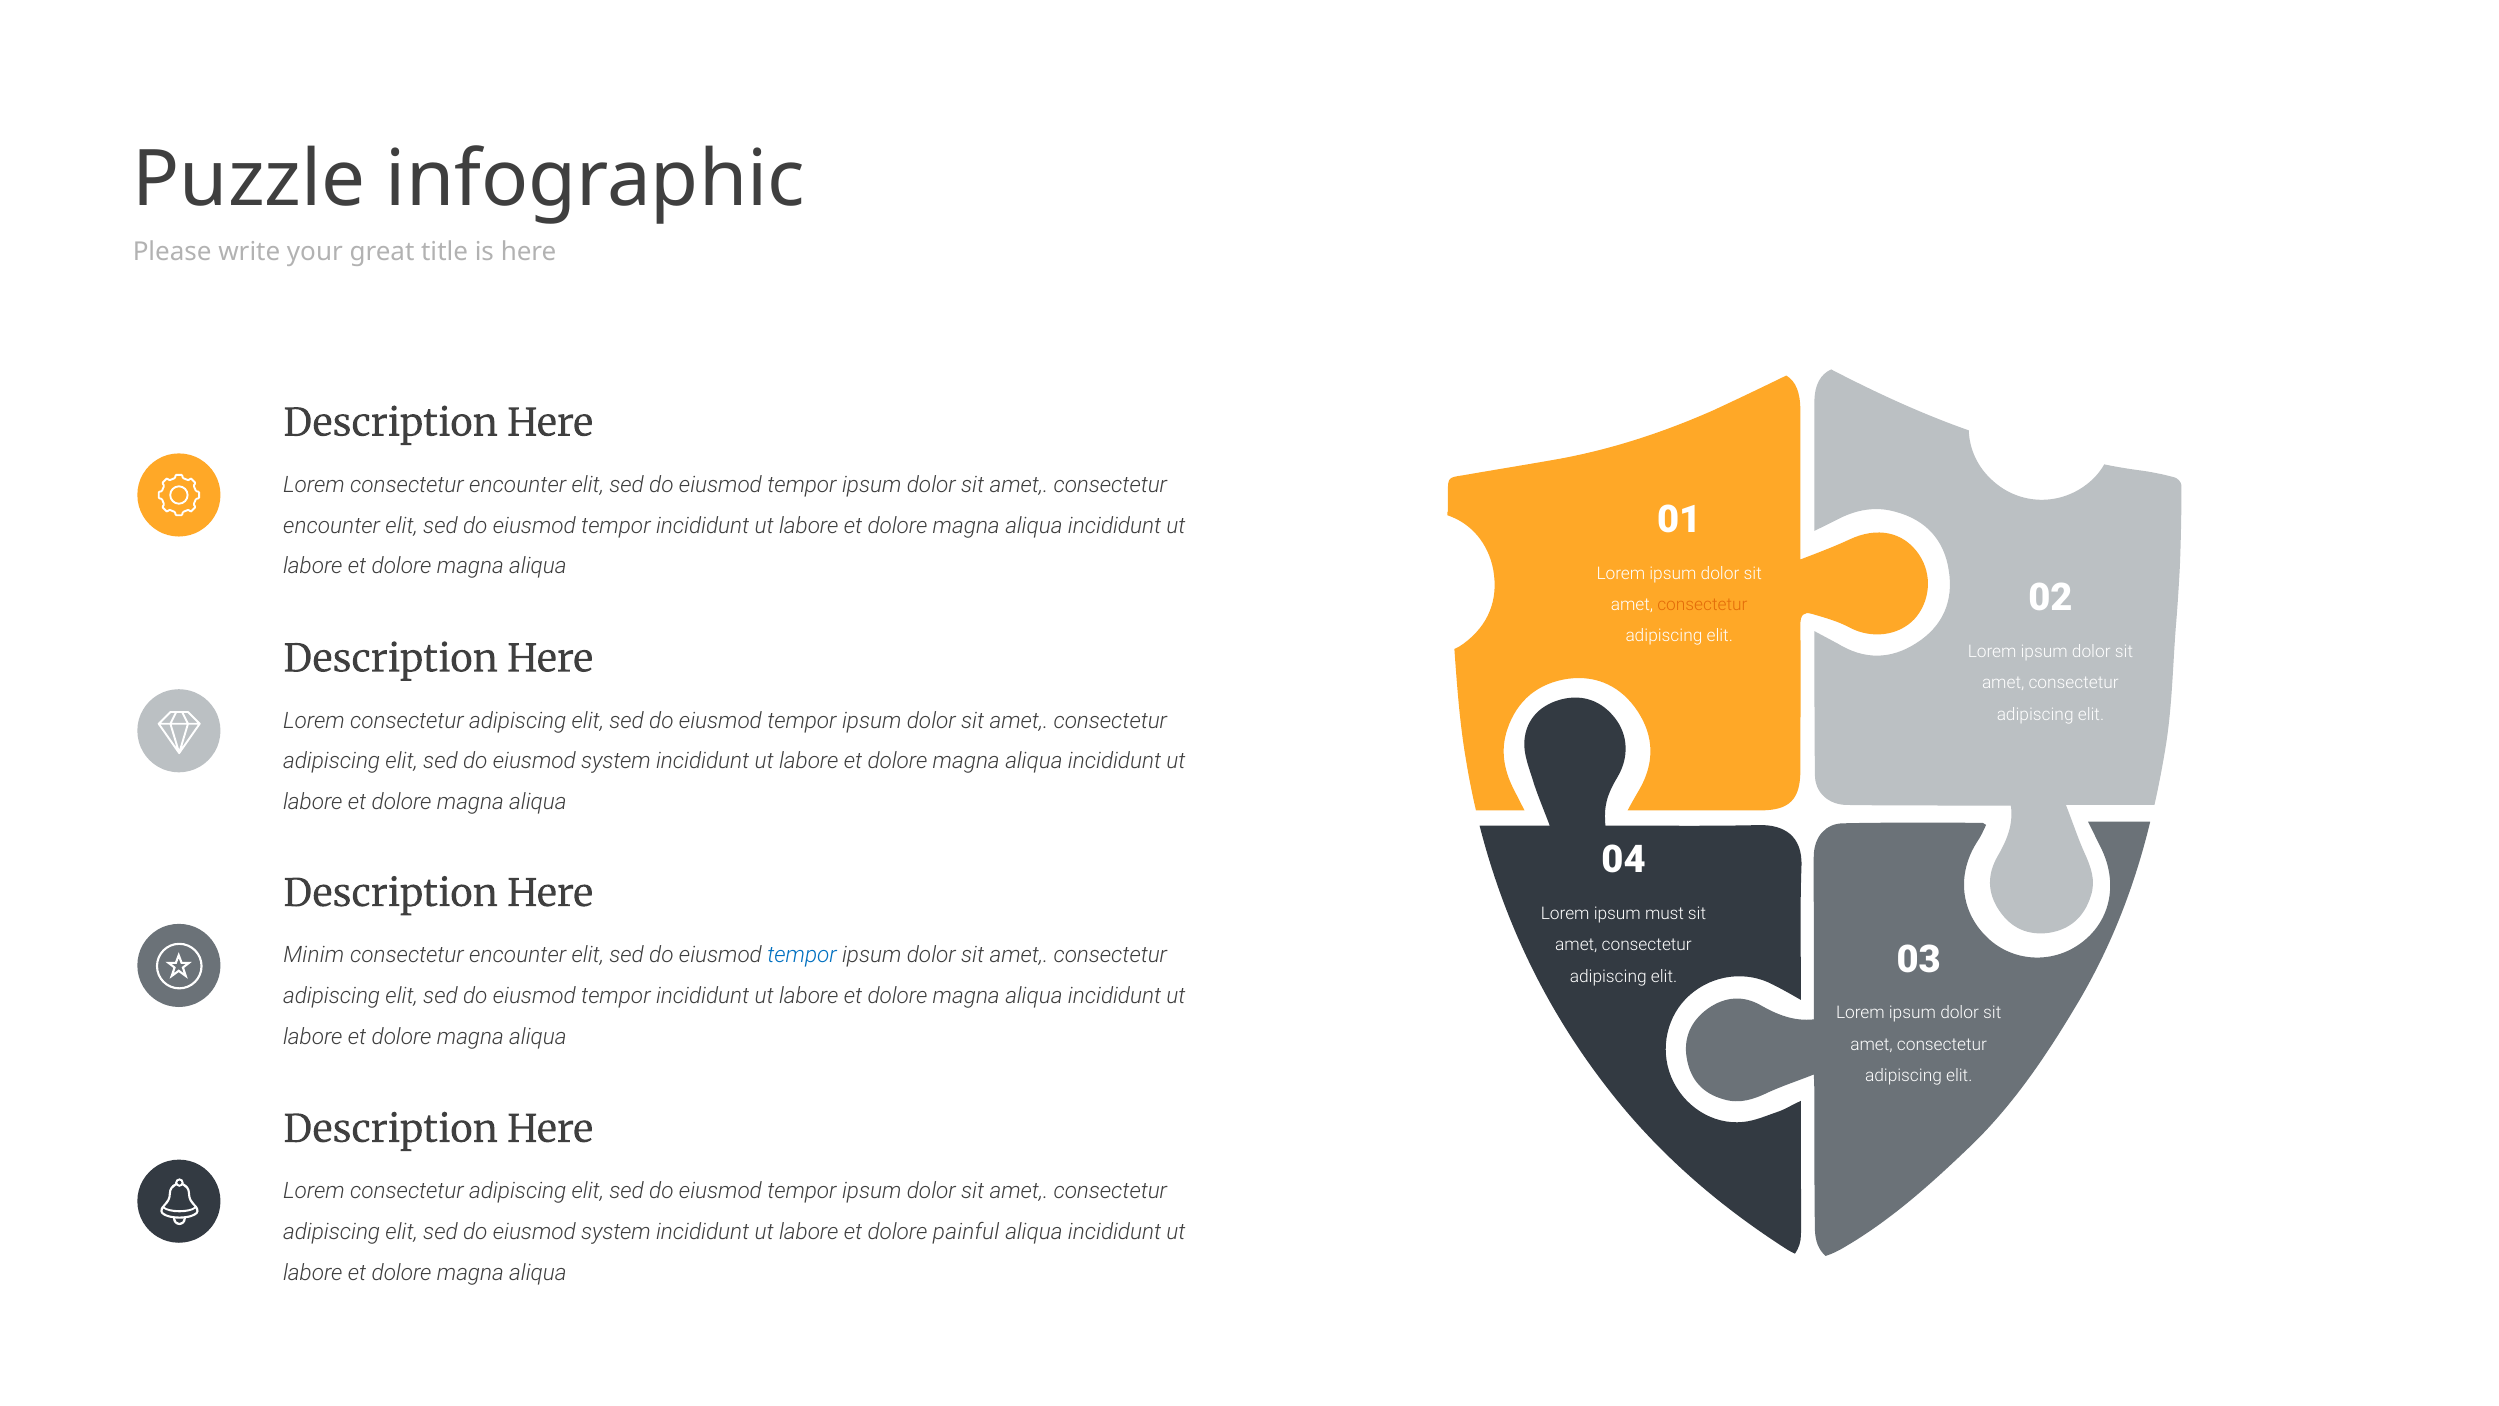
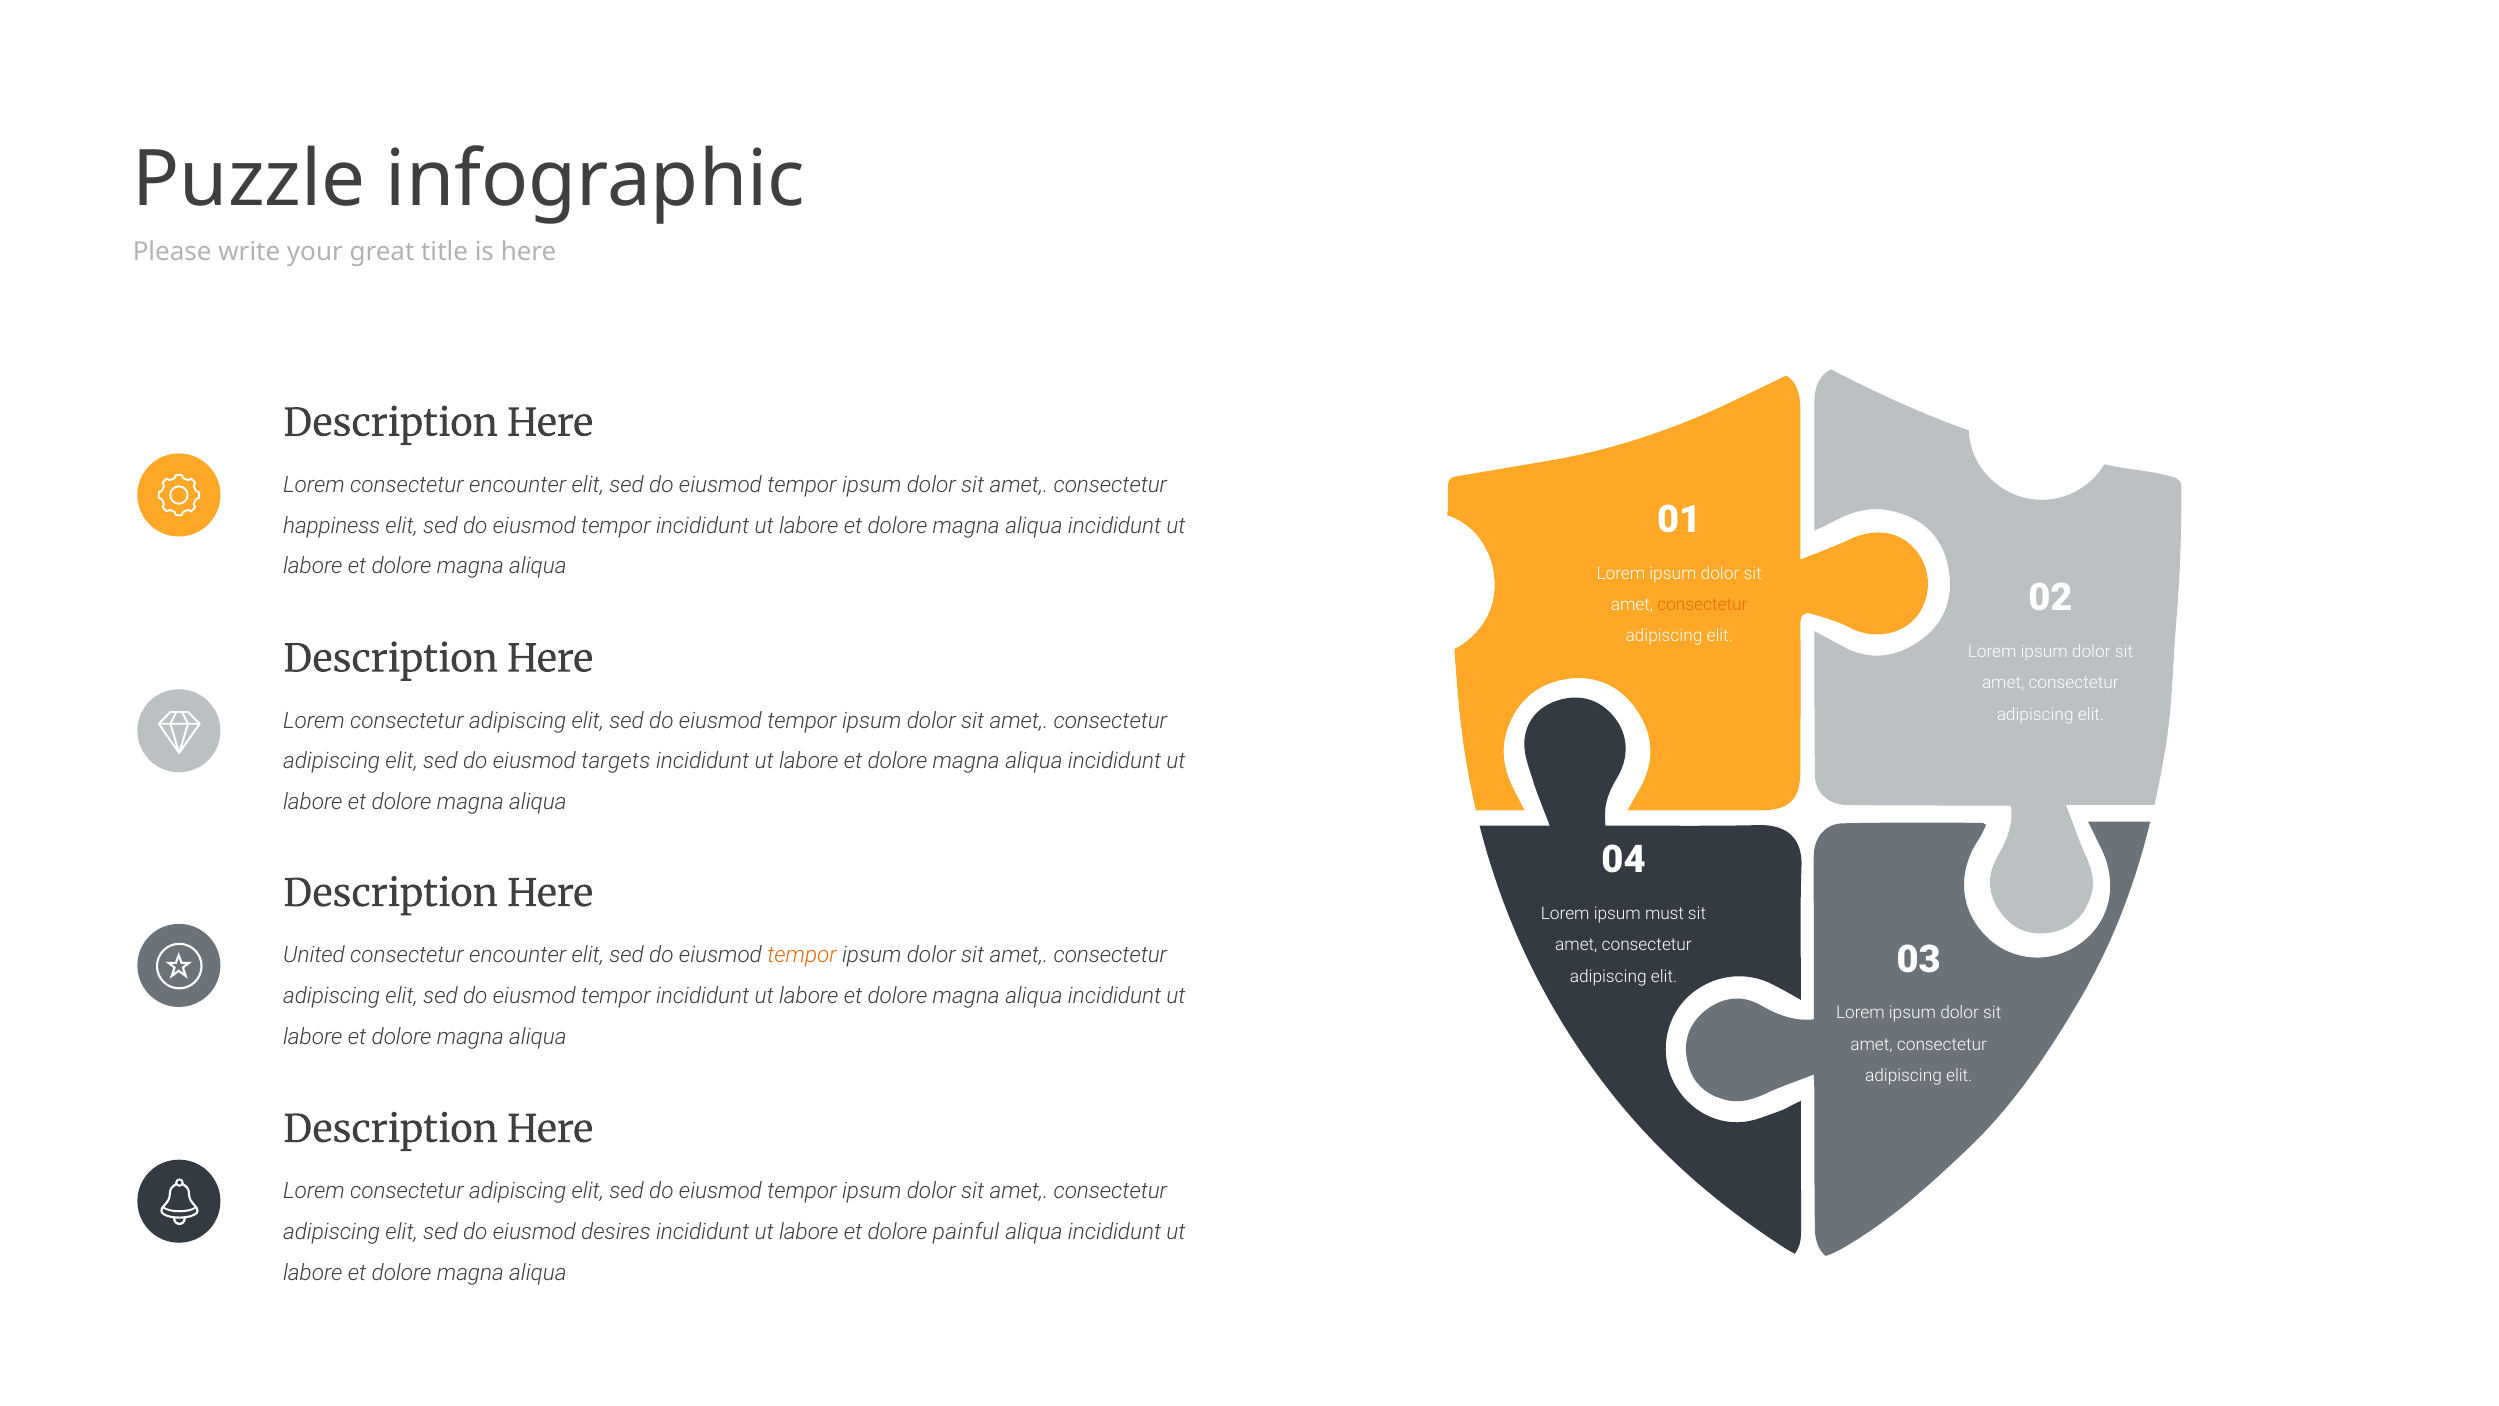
encounter at (332, 526): encounter -> happiness
system at (616, 761): system -> targets
Minim: Minim -> United
tempor at (802, 955) colour: blue -> orange
system at (616, 1232): system -> desires
